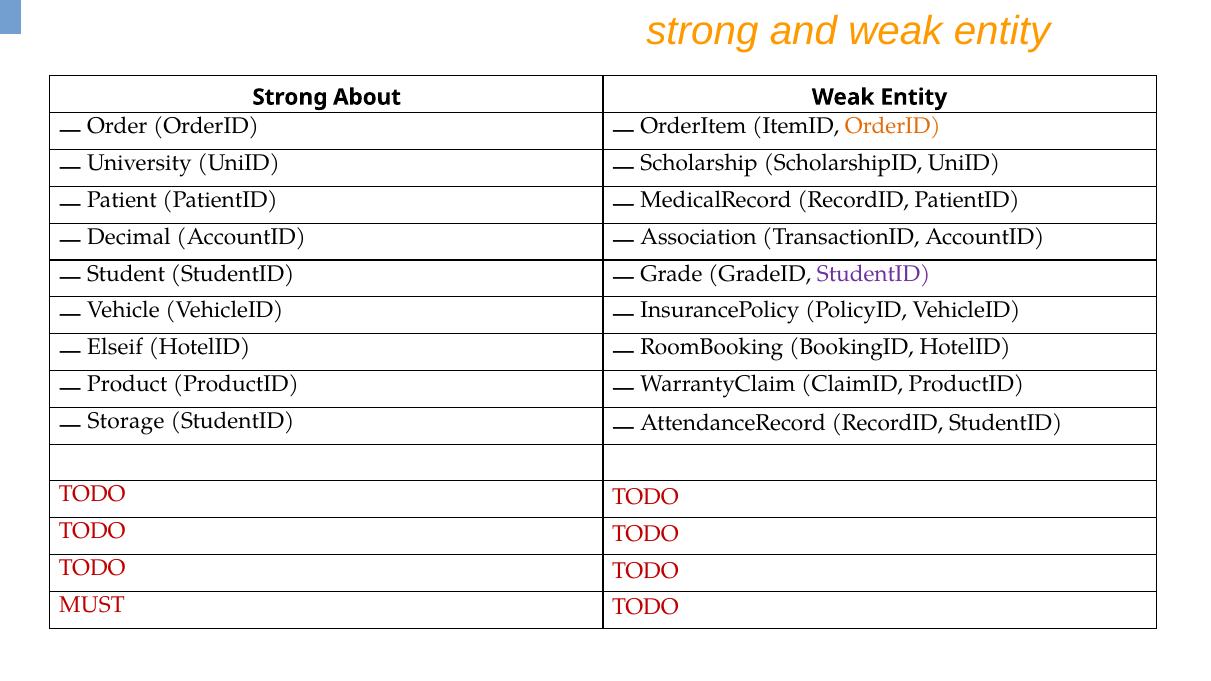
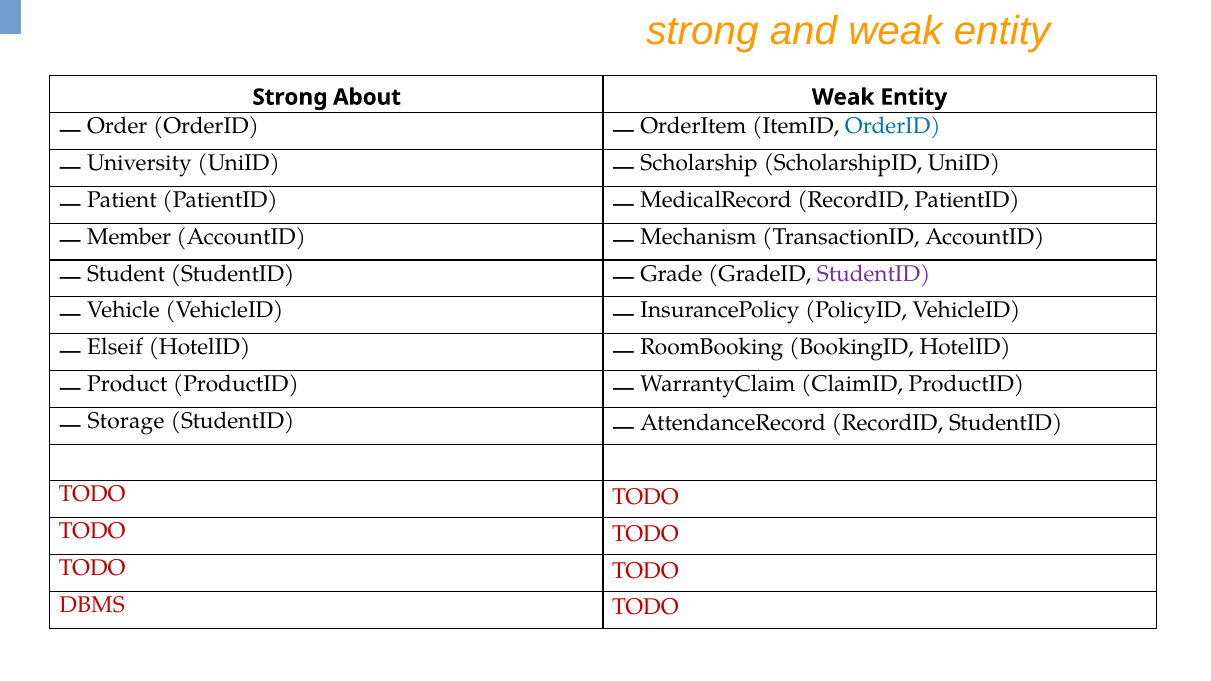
OrderID at (893, 126) colour: orange -> blue
Decimal: Decimal -> Member
Association: Association -> Mechanism
MUST: MUST -> DBMS
